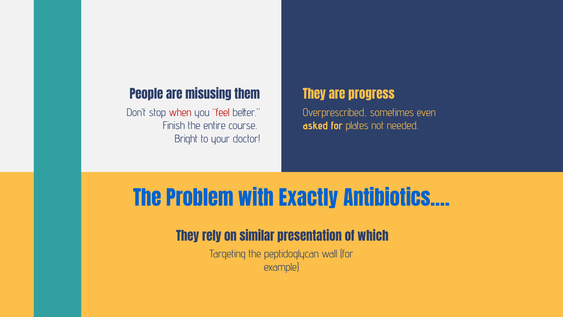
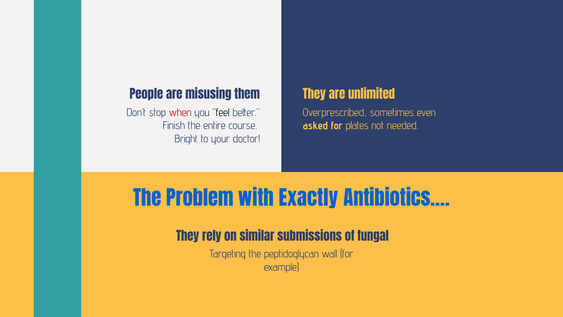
progress: progress -> unlimited
feel colour: red -> black
presentation: presentation -> submissions
which: which -> fungal
